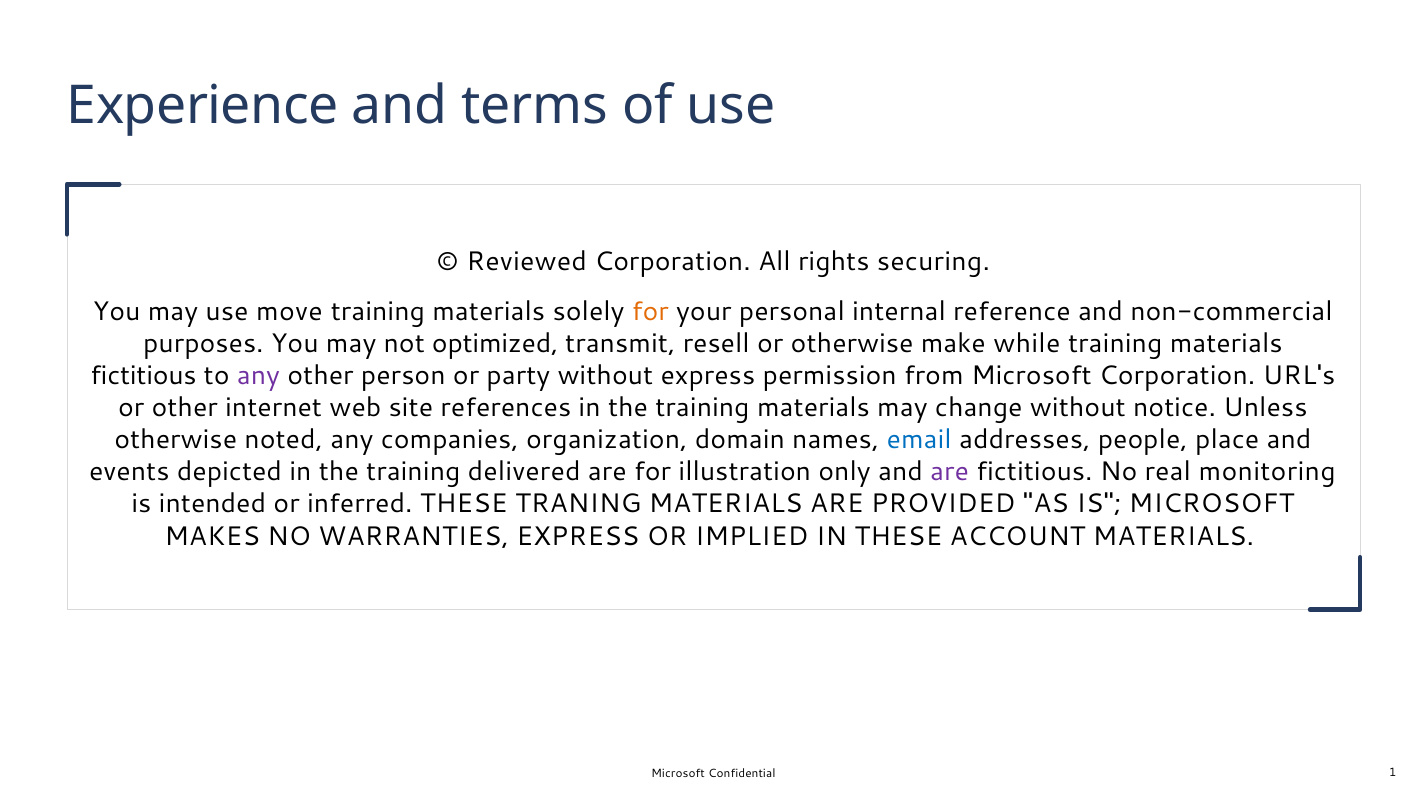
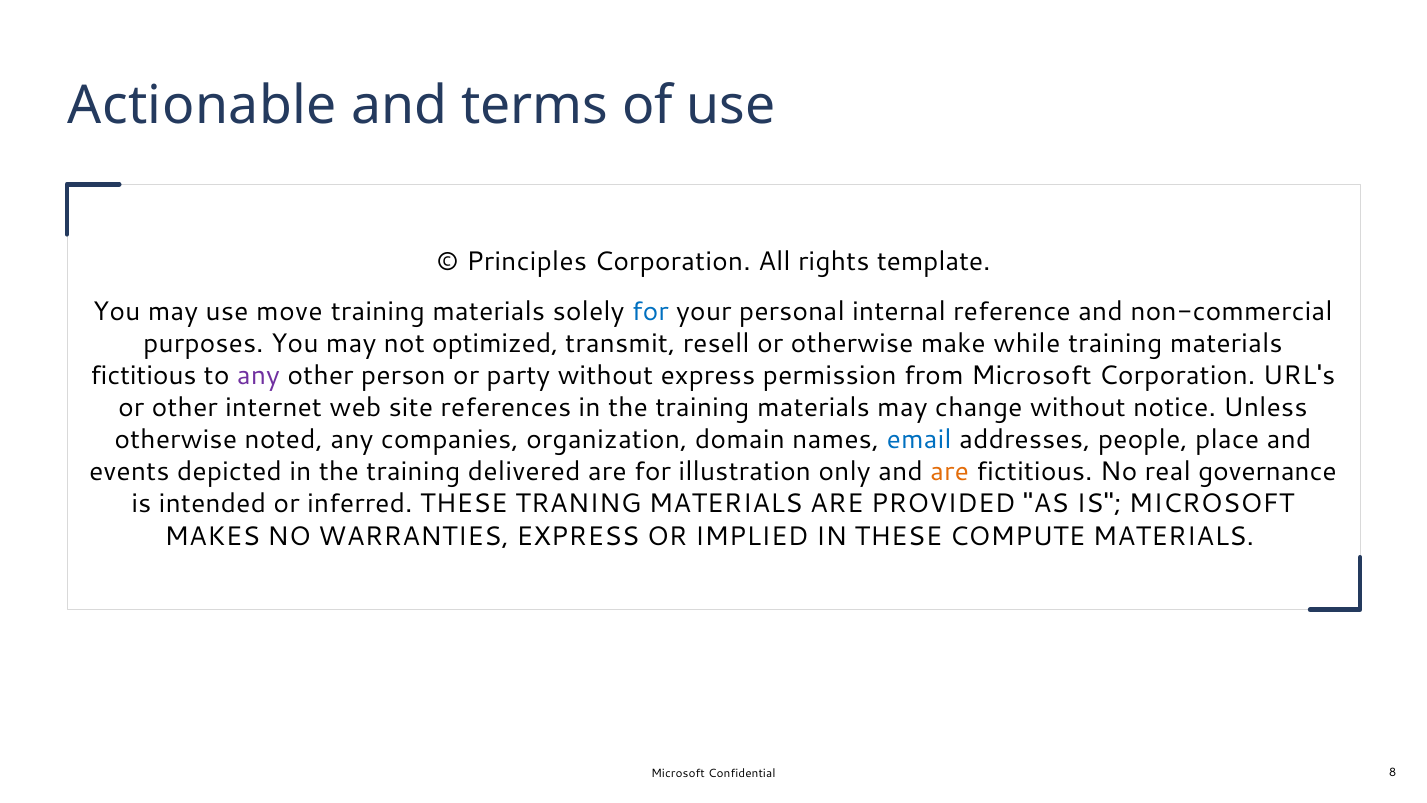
Experience: Experience -> Actionable
Reviewed: Reviewed -> Principles
securing: securing -> template
for at (650, 311) colour: orange -> blue
are at (950, 472) colour: purple -> orange
monitoring: monitoring -> governance
ACCOUNT: ACCOUNT -> COMPUTE
1: 1 -> 8
